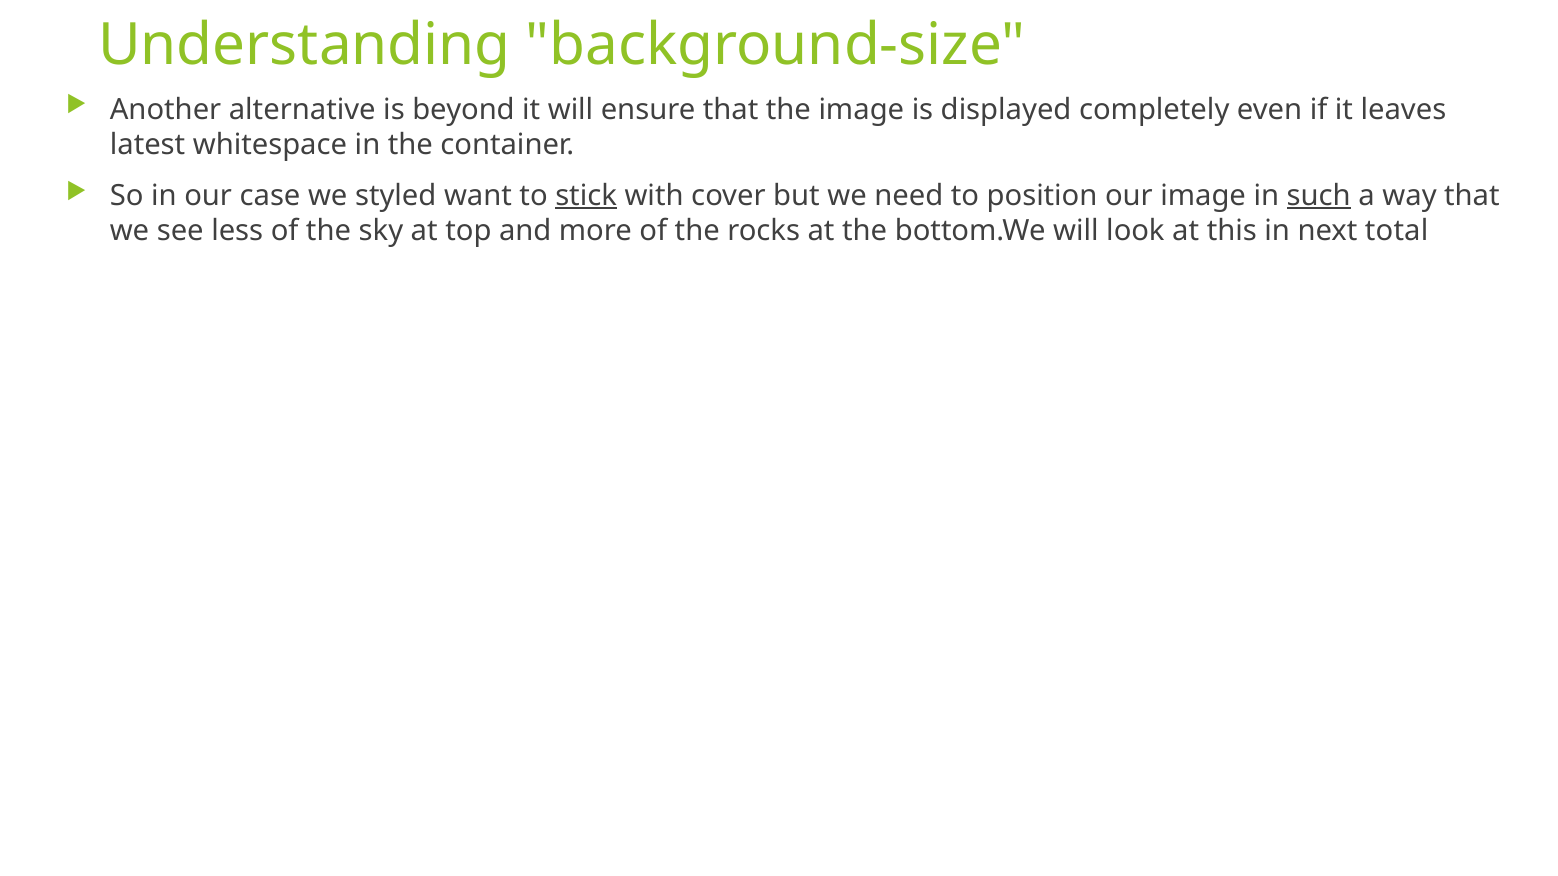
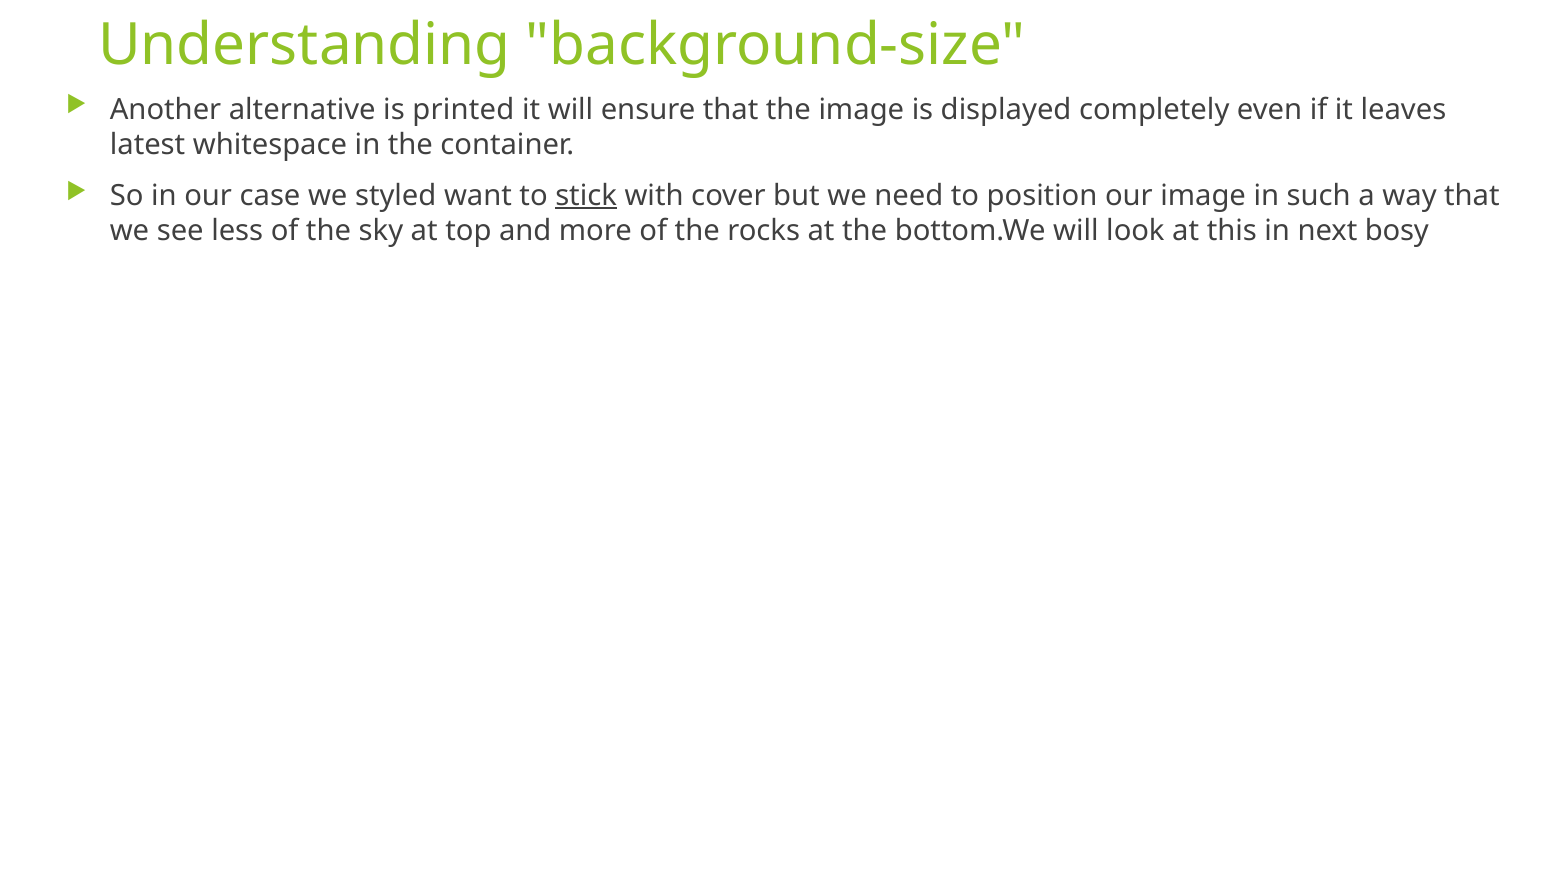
beyond: beyond -> printed
such underline: present -> none
total: total -> bosy
